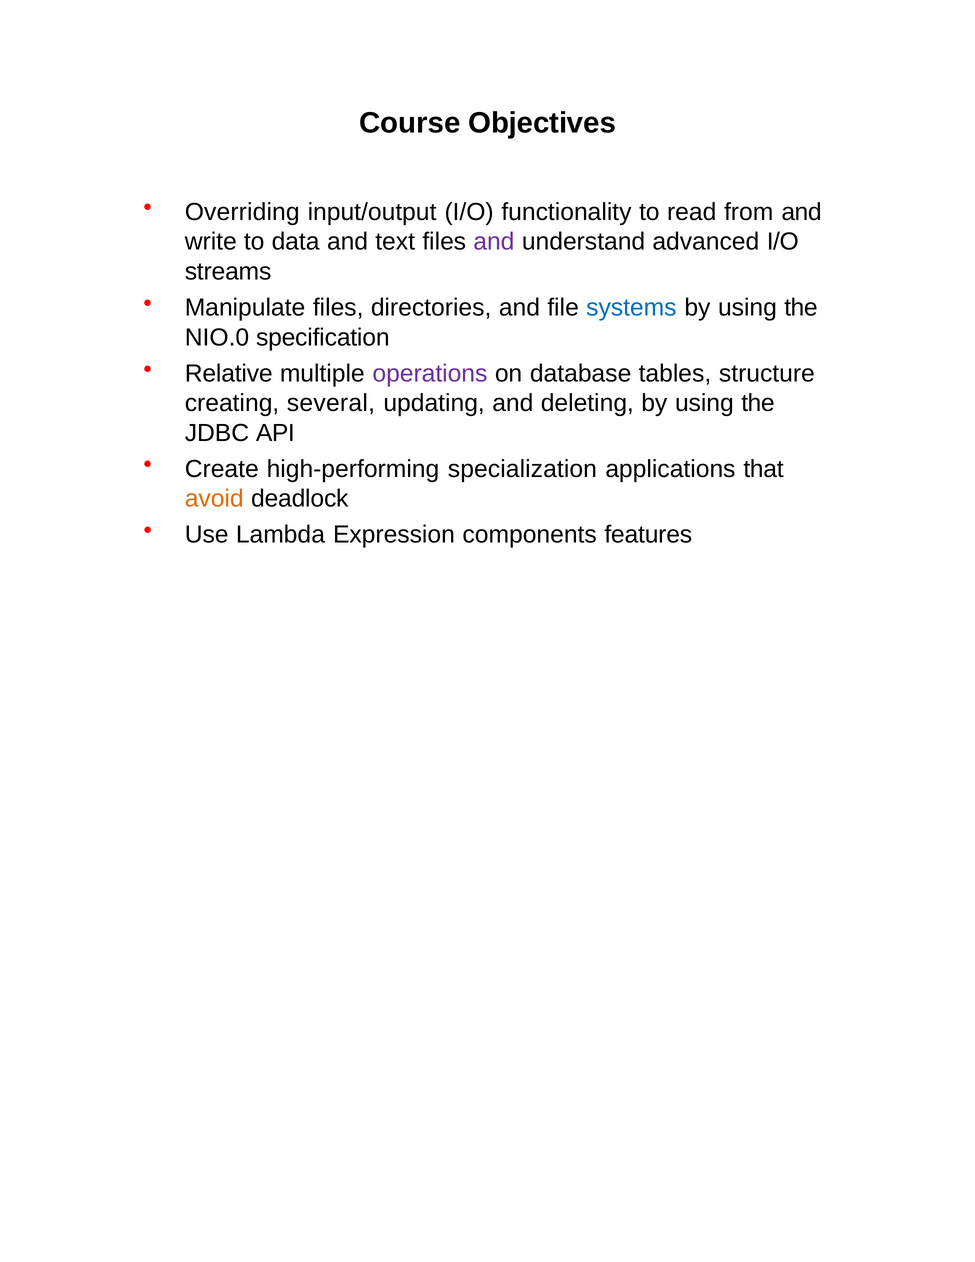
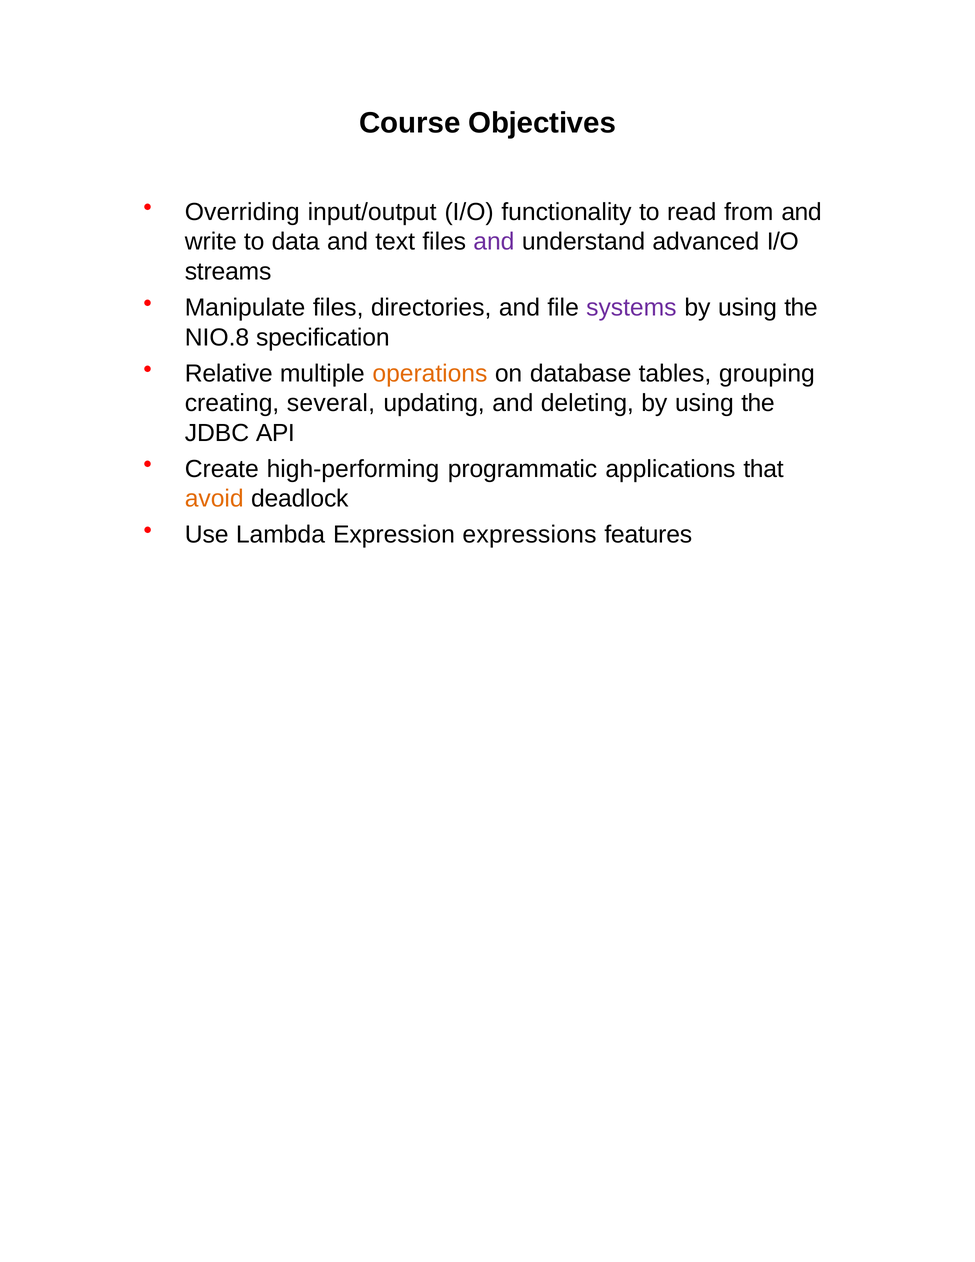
systems colour: blue -> purple
NIO.0: NIO.0 -> NIO.8
operations colour: purple -> orange
structure: structure -> grouping
specialization: specialization -> programmatic
components: components -> expressions
